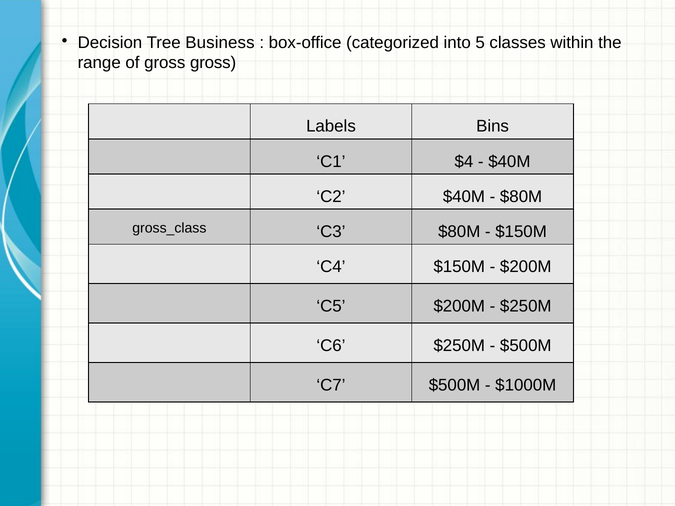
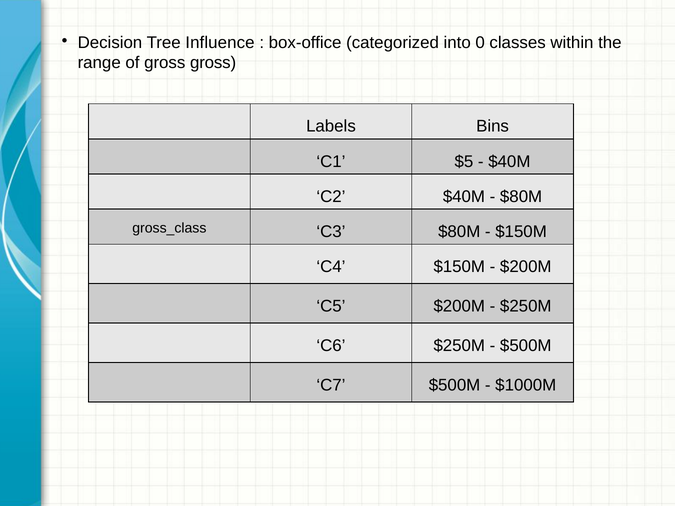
Business: Business -> Influence
5: 5 -> 0
$4: $4 -> $5
